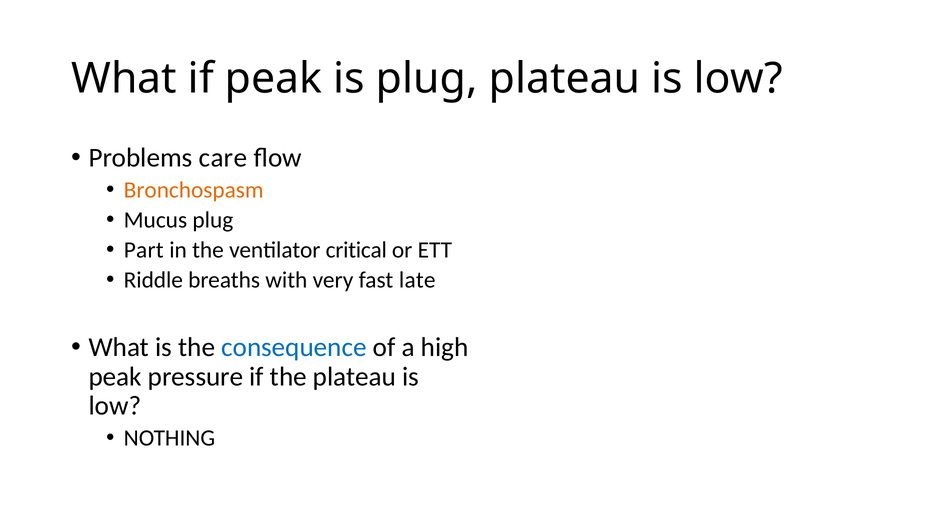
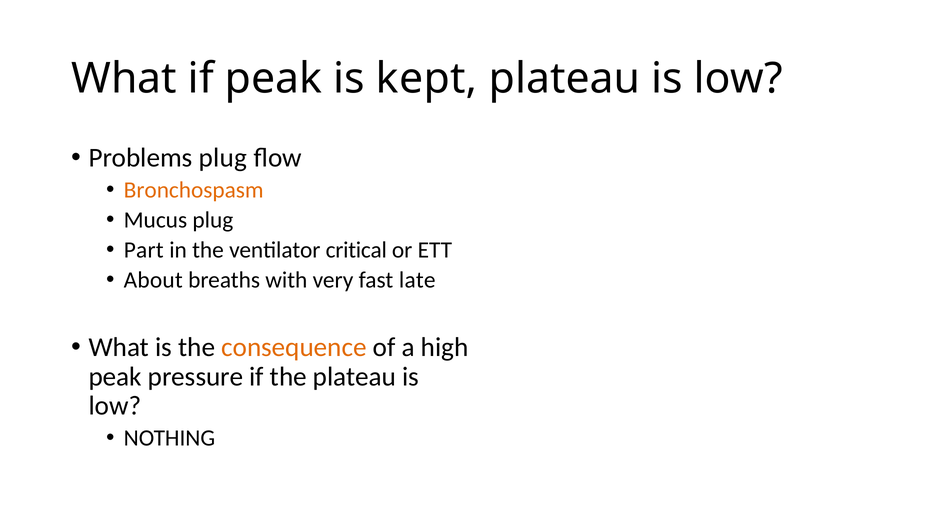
is plug: plug -> kept
Problems care: care -> plug
Riddle: Riddle -> About
consequence colour: blue -> orange
